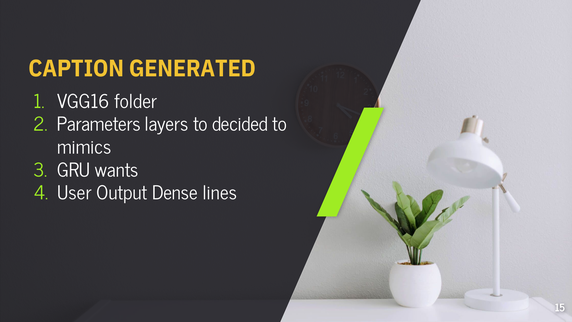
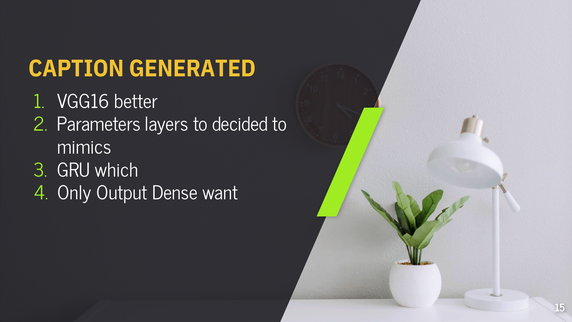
folder: folder -> better
wants: wants -> which
User: User -> Only
lines: lines -> want
